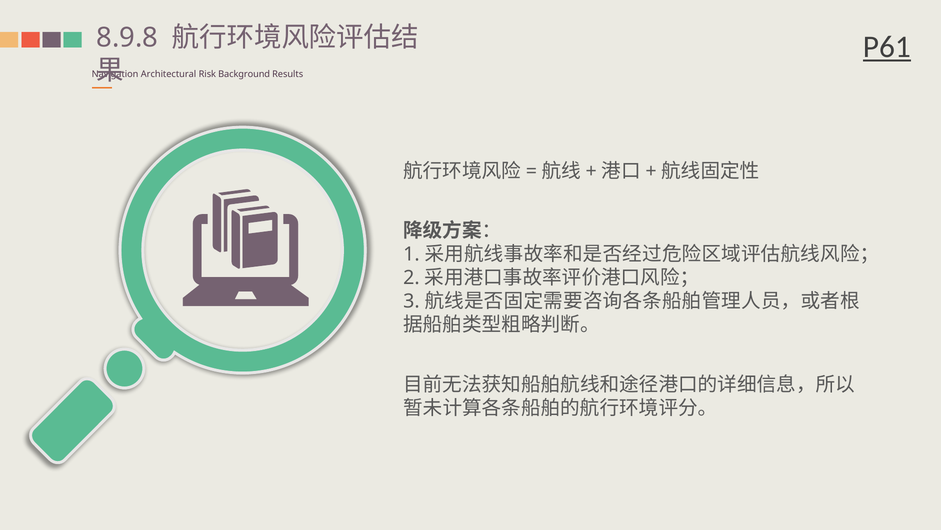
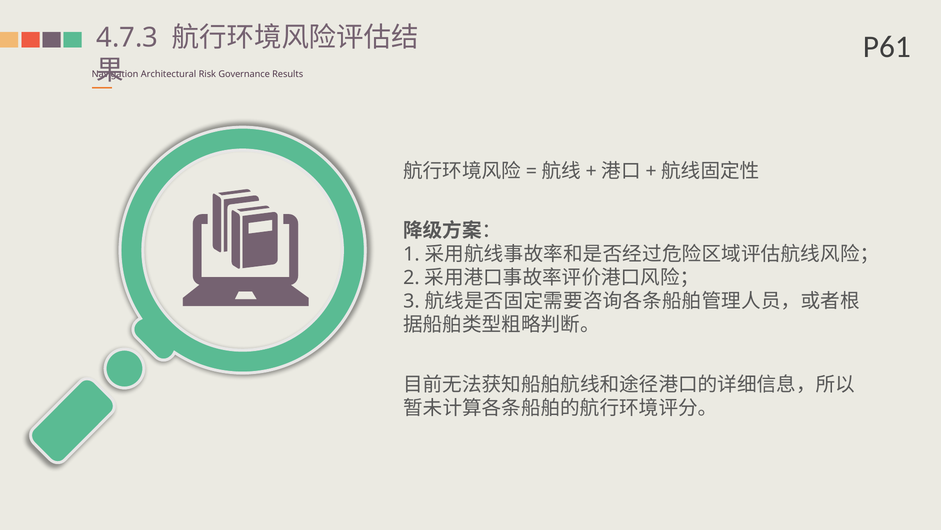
8.9.8: 8.9.8 -> 4.7.3
P61 underline: present -> none
Background: Background -> Governance
